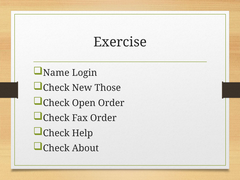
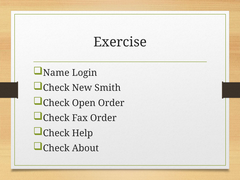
Those: Those -> Smith
